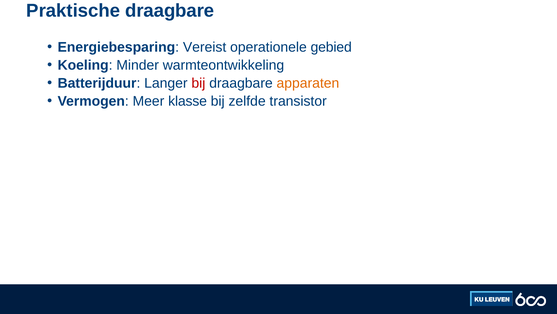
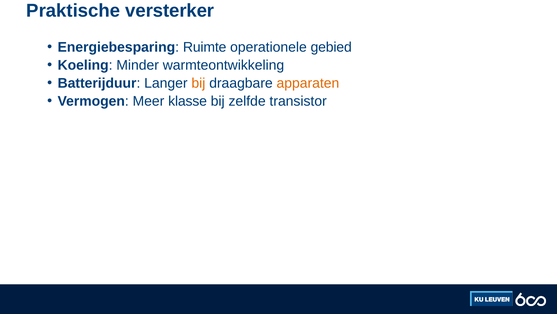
Praktische draagbare: draagbare -> versterker
Vereist: Vereist -> Ruimte
bij at (198, 83) colour: red -> orange
